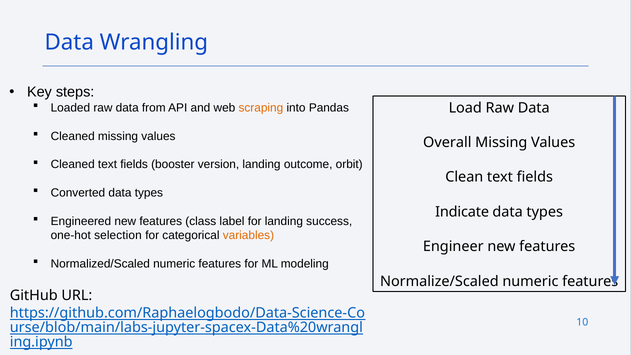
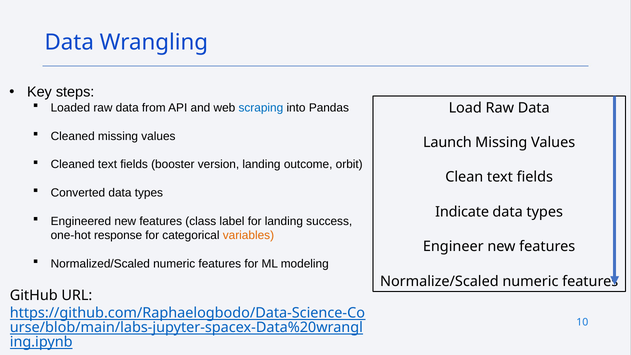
scraping colour: orange -> blue
Overall: Overall -> Launch
selection: selection -> response
